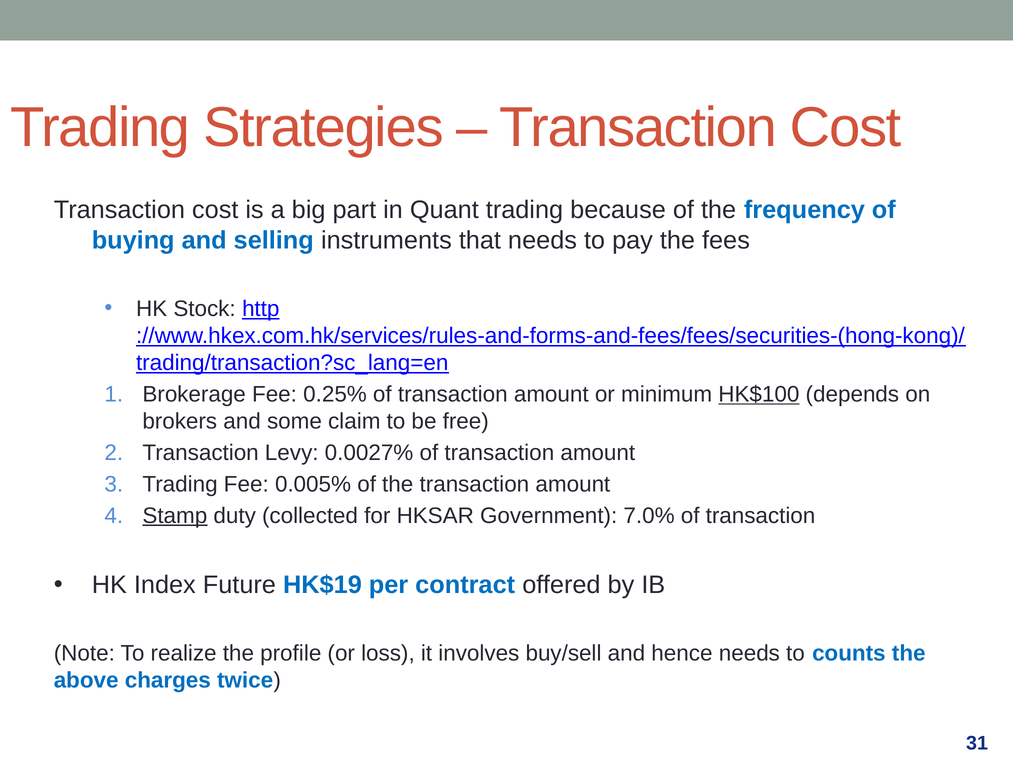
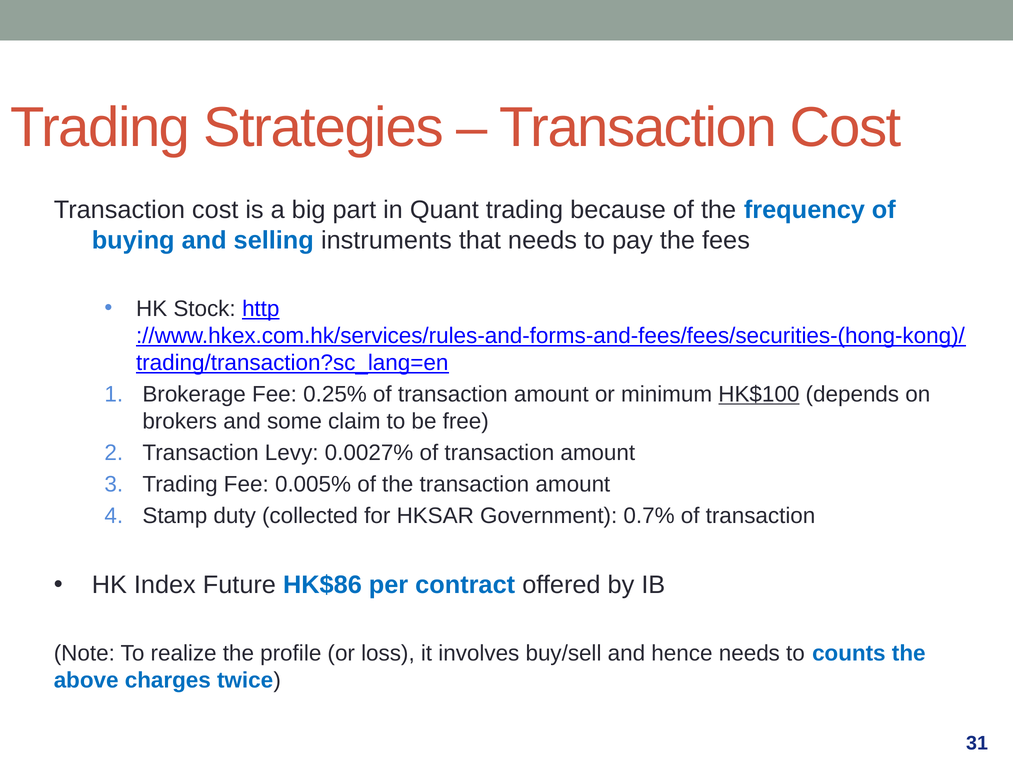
Stamp underline: present -> none
7.0%: 7.0% -> 0.7%
HK$19: HK$19 -> HK$86
